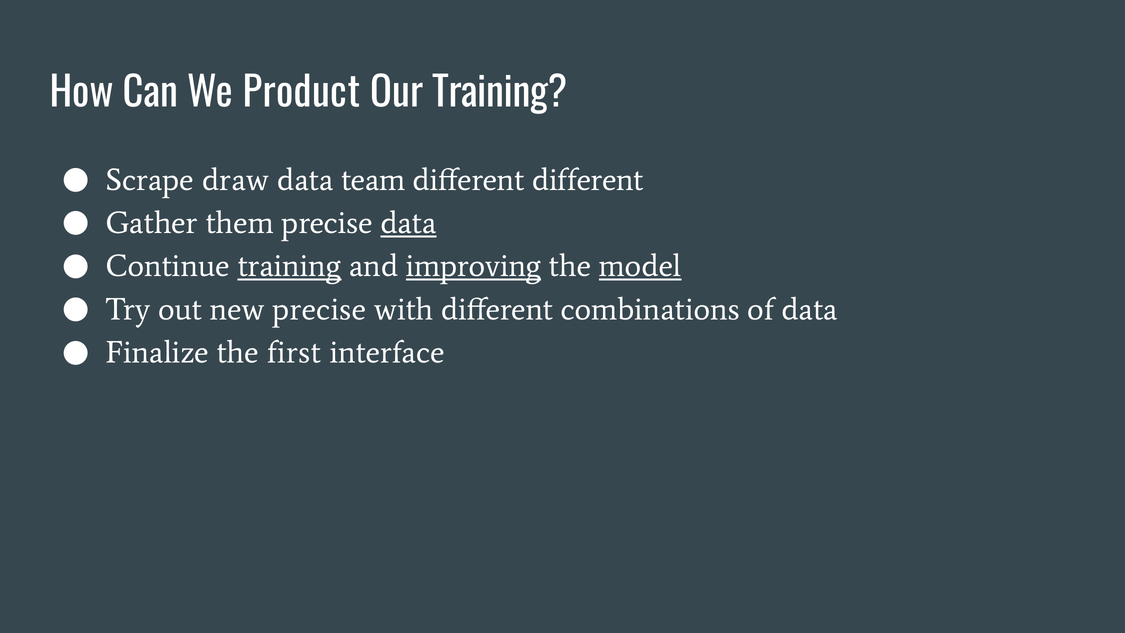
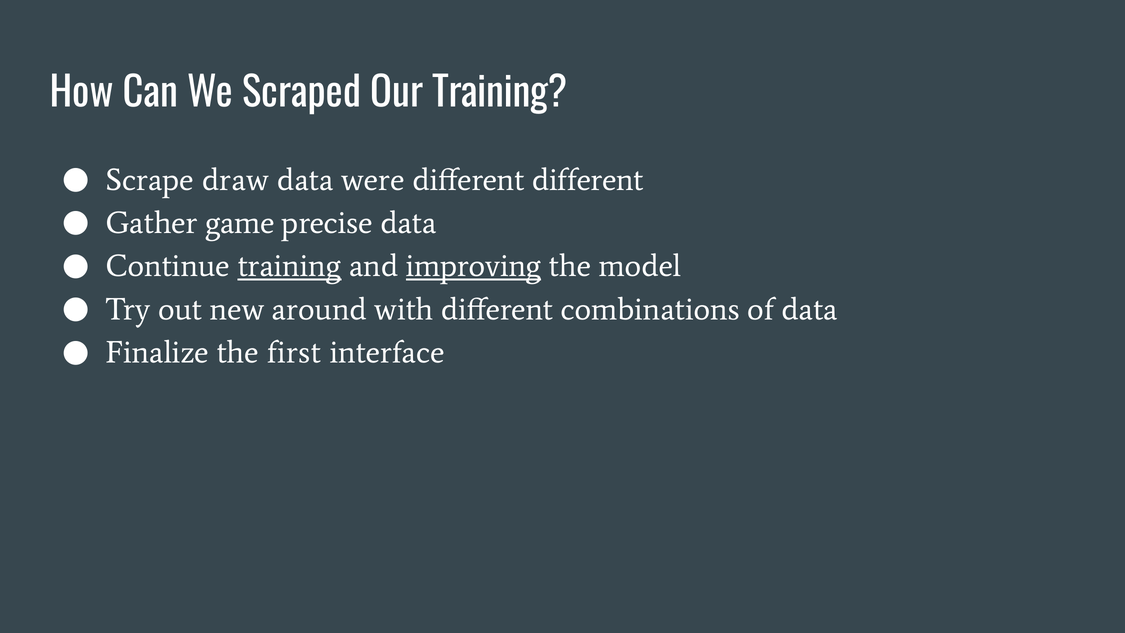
Product: Product -> Scraped
team: team -> were
them: them -> game
data at (408, 223) underline: present -> none
model underline: present -> none
new precise: precise -> around
